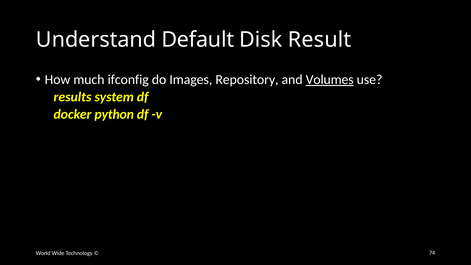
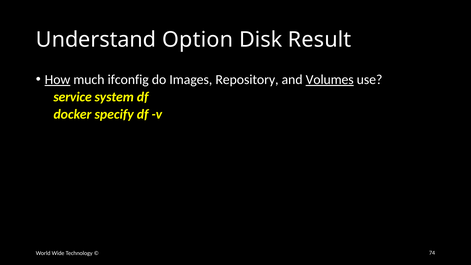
Default: Default -> Option
How underline: none -> present
results: results -> service
python: python -> specify
